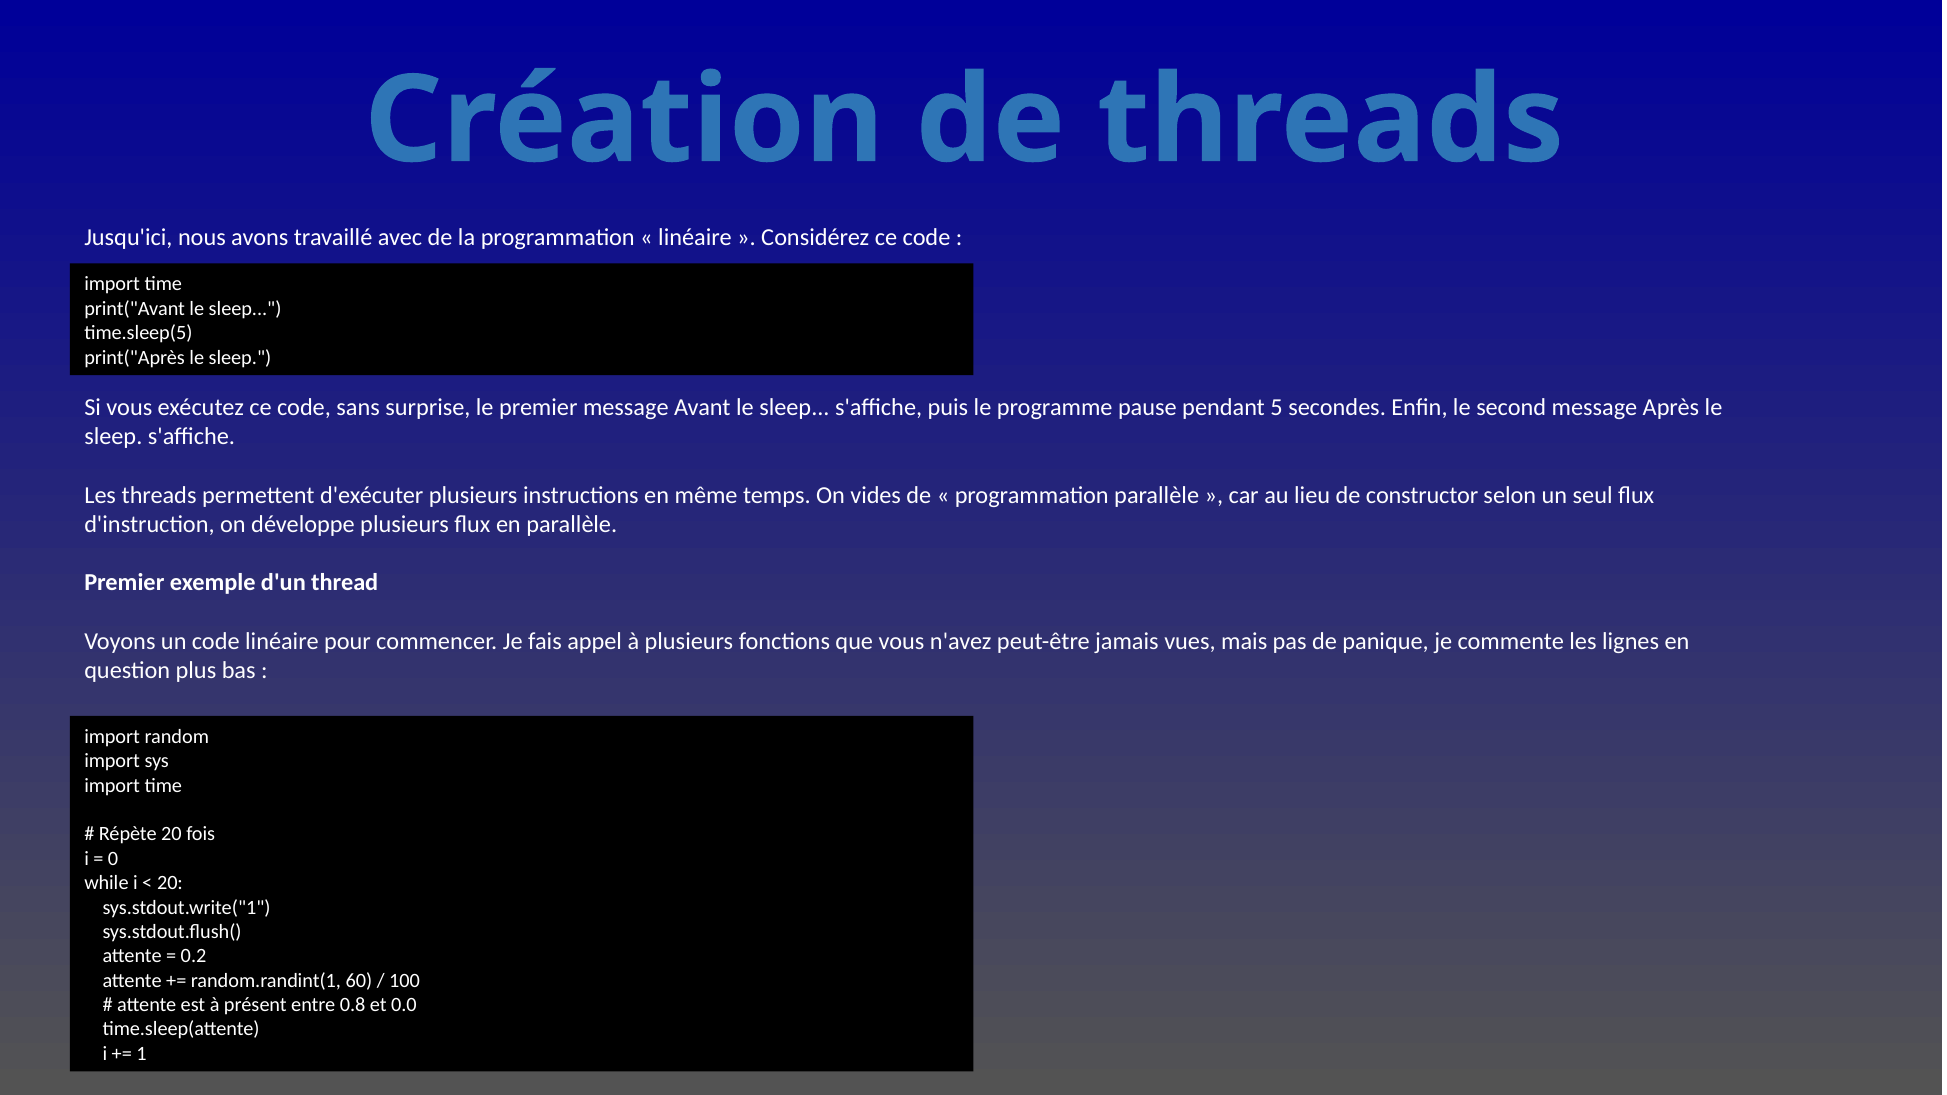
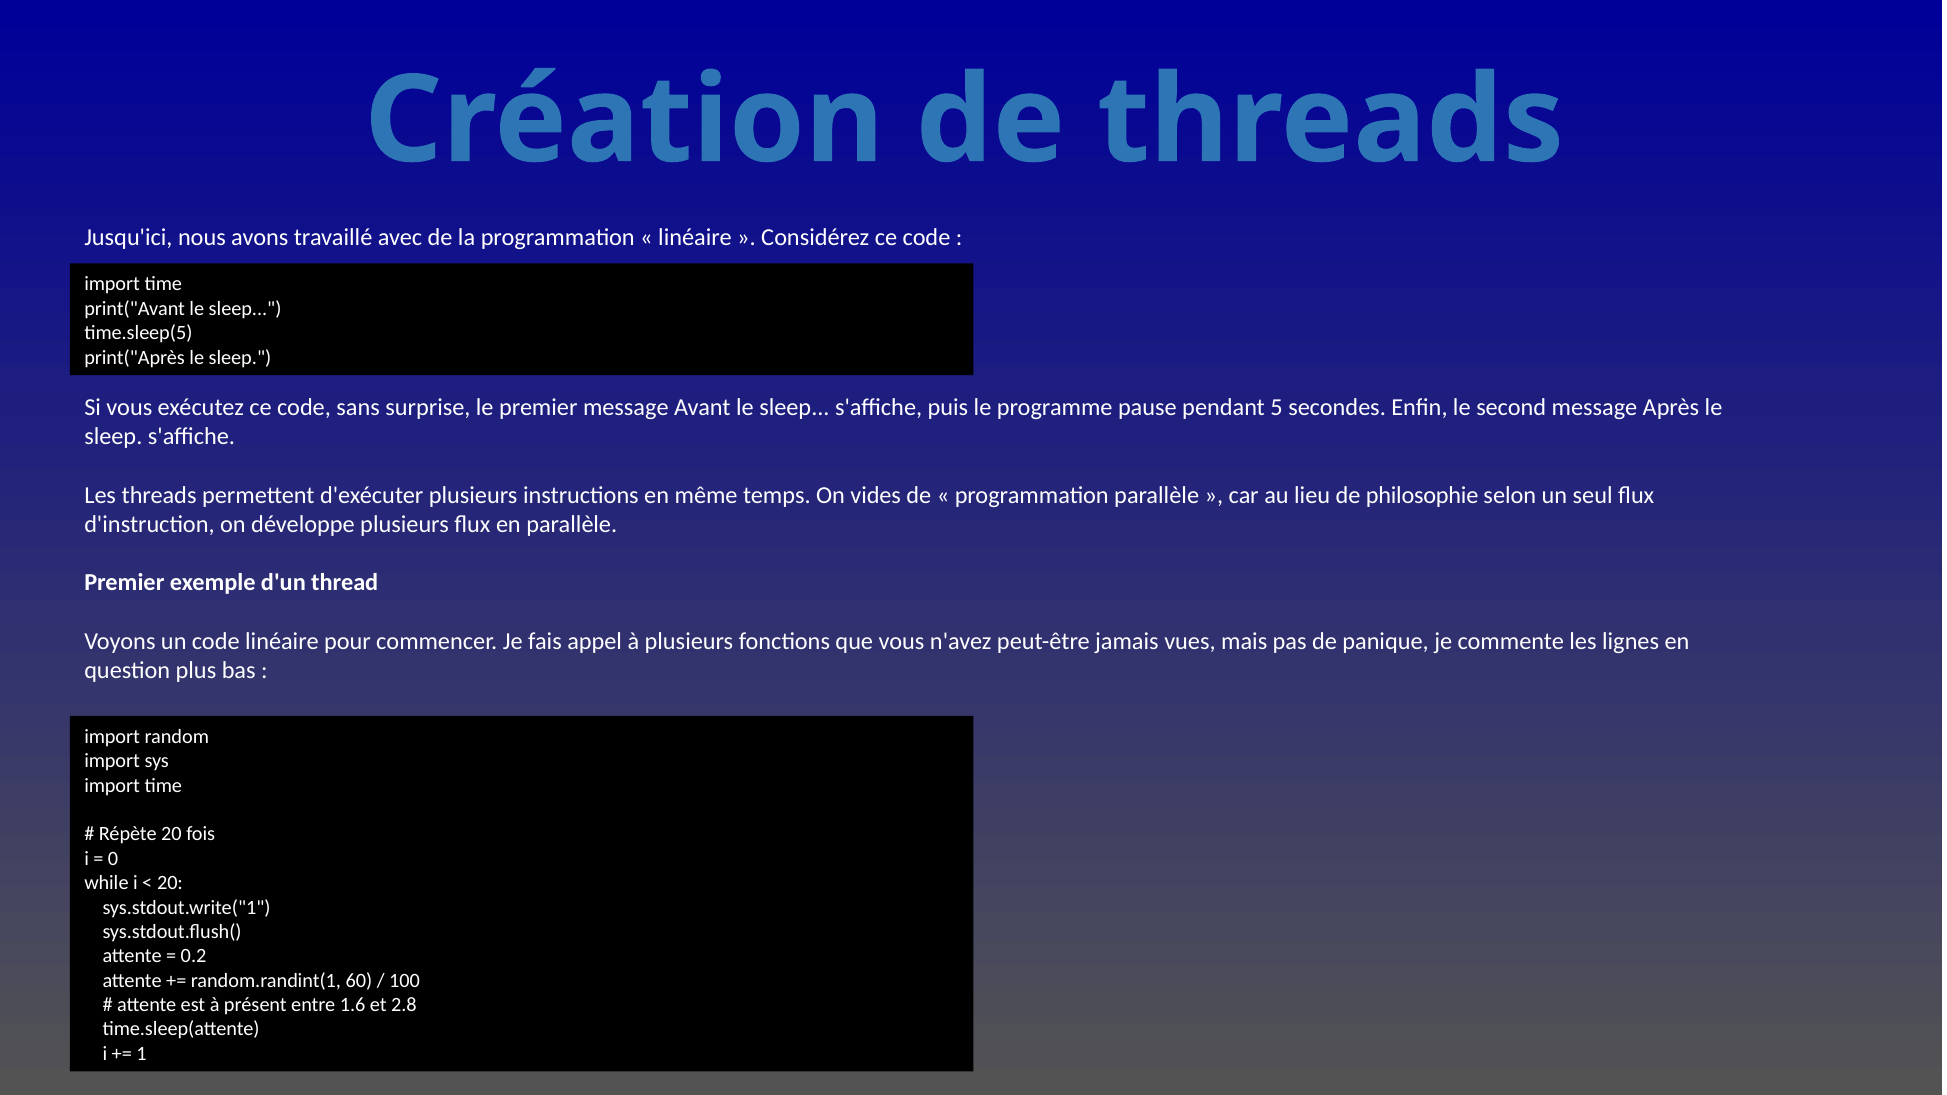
constructor: constructor -> philosophie
0.8: 0.8 -> 1.6
0.0: 0.0 -> 2.8
